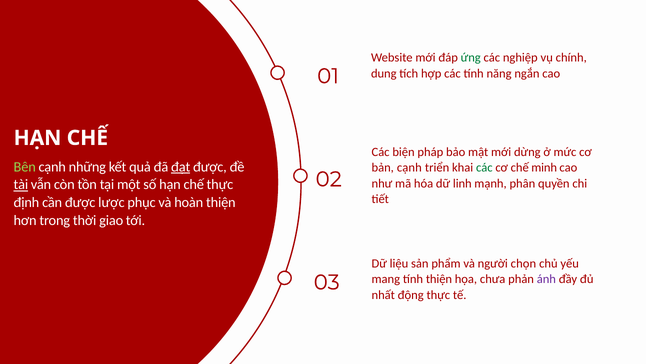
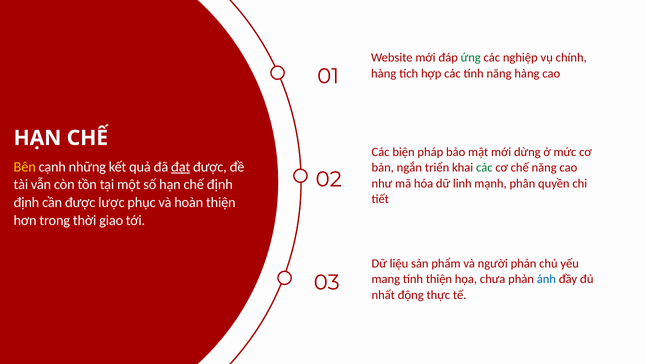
dung at (384, 73): dung -> hàng
năng ngắn: ngắn -> hàng
Bên colour: light green -> yellow
bản cạnh: cạnh -> ngắn
chế minh: minh -> năng
tài underline: present -> none
chế thực: thực -> định
người chọn: chọn -> phản
ánh colour: purple -> blue
